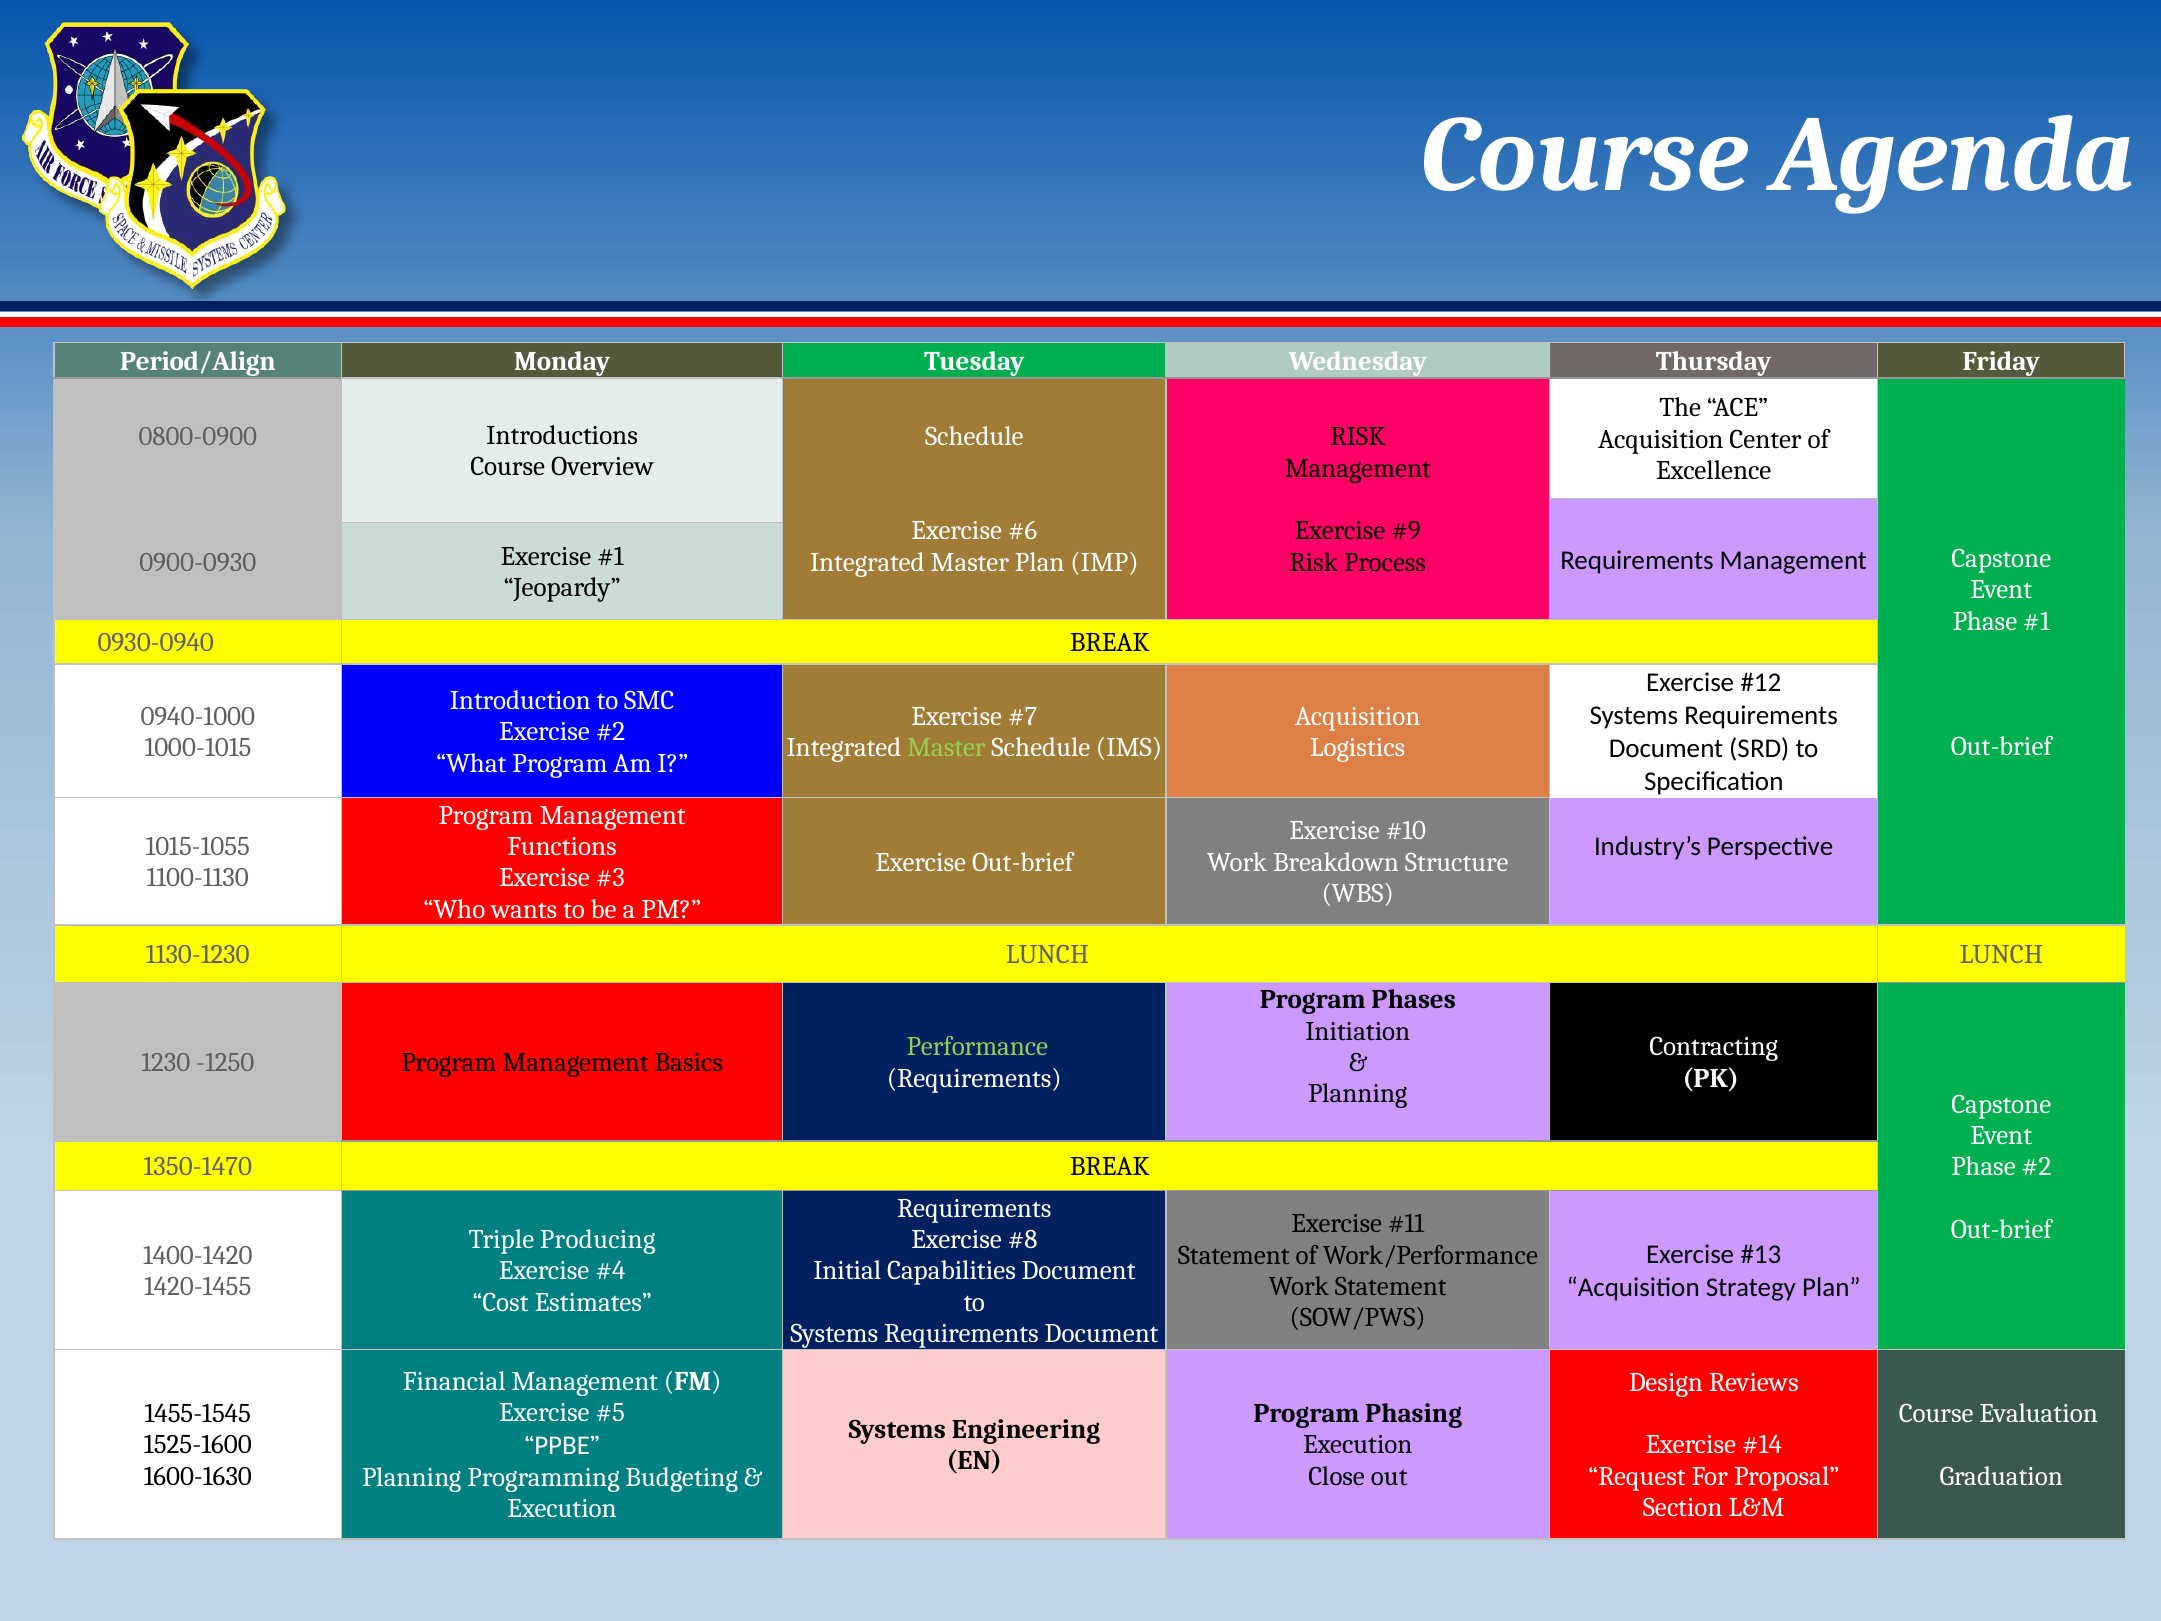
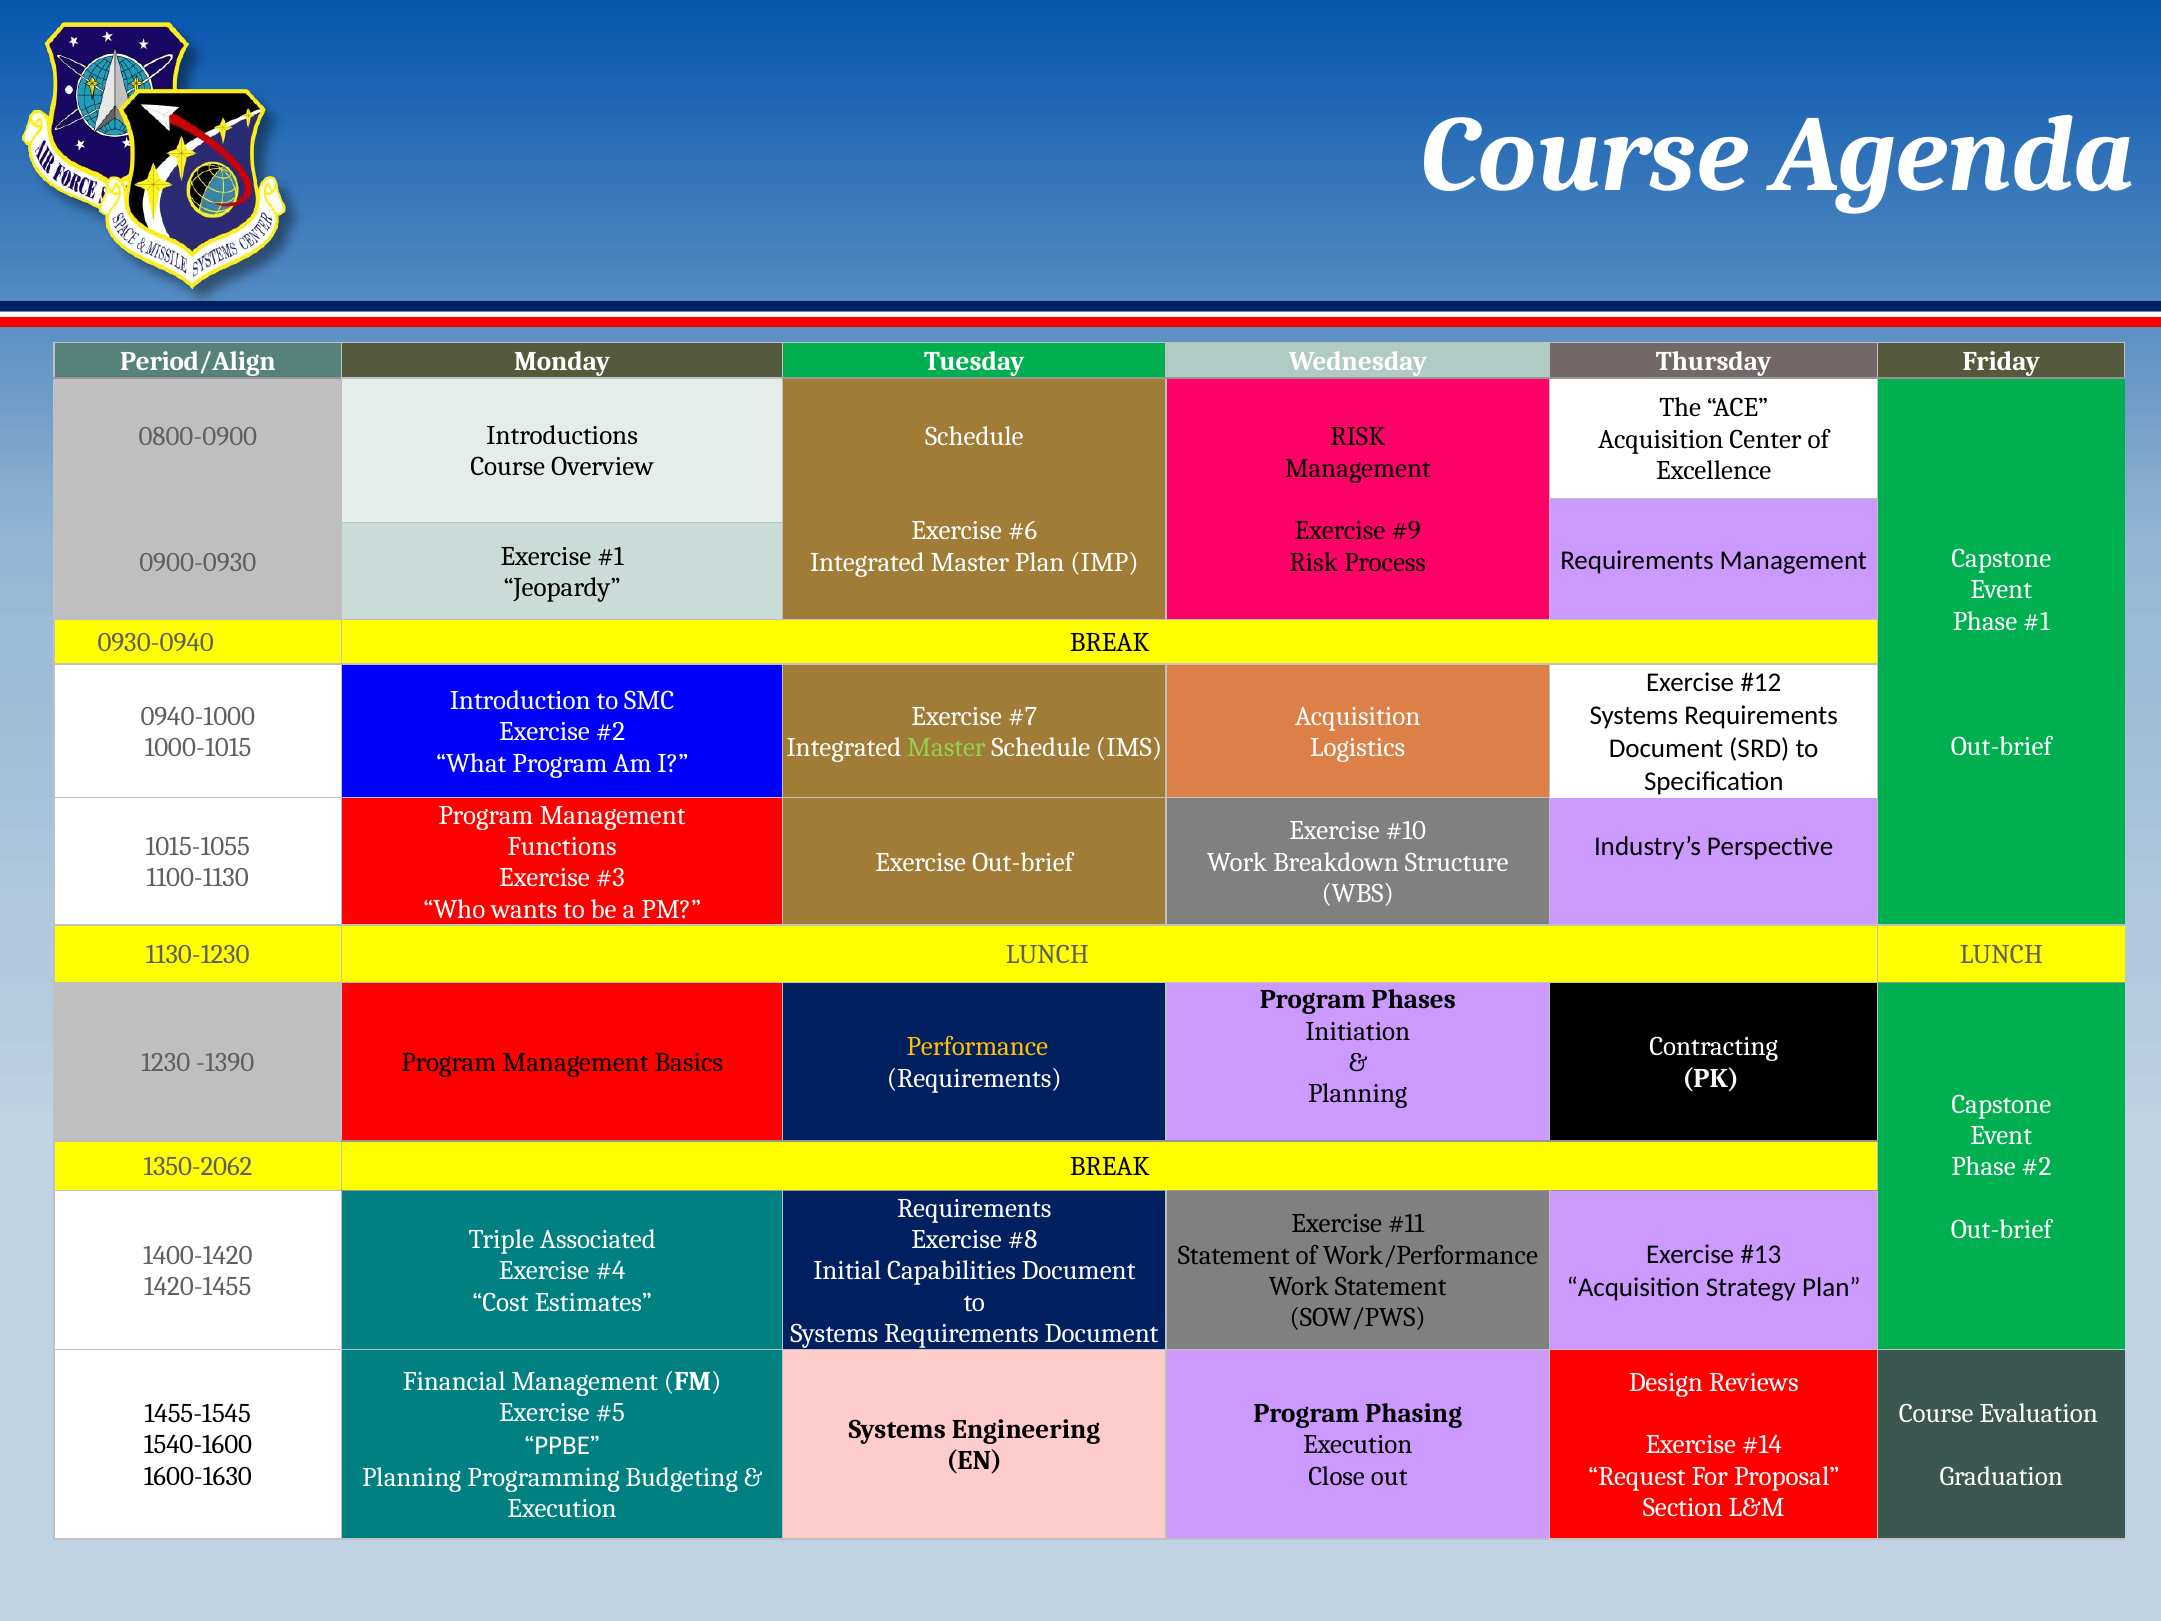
Performance colour: light green -> yellow
-1250: -1250 -> -1390
1350-1470: 1350-1470 -> 1350-2062
Producing: Producing -> Associated
1525-1600: 1525-1600 -> 1540-1600
